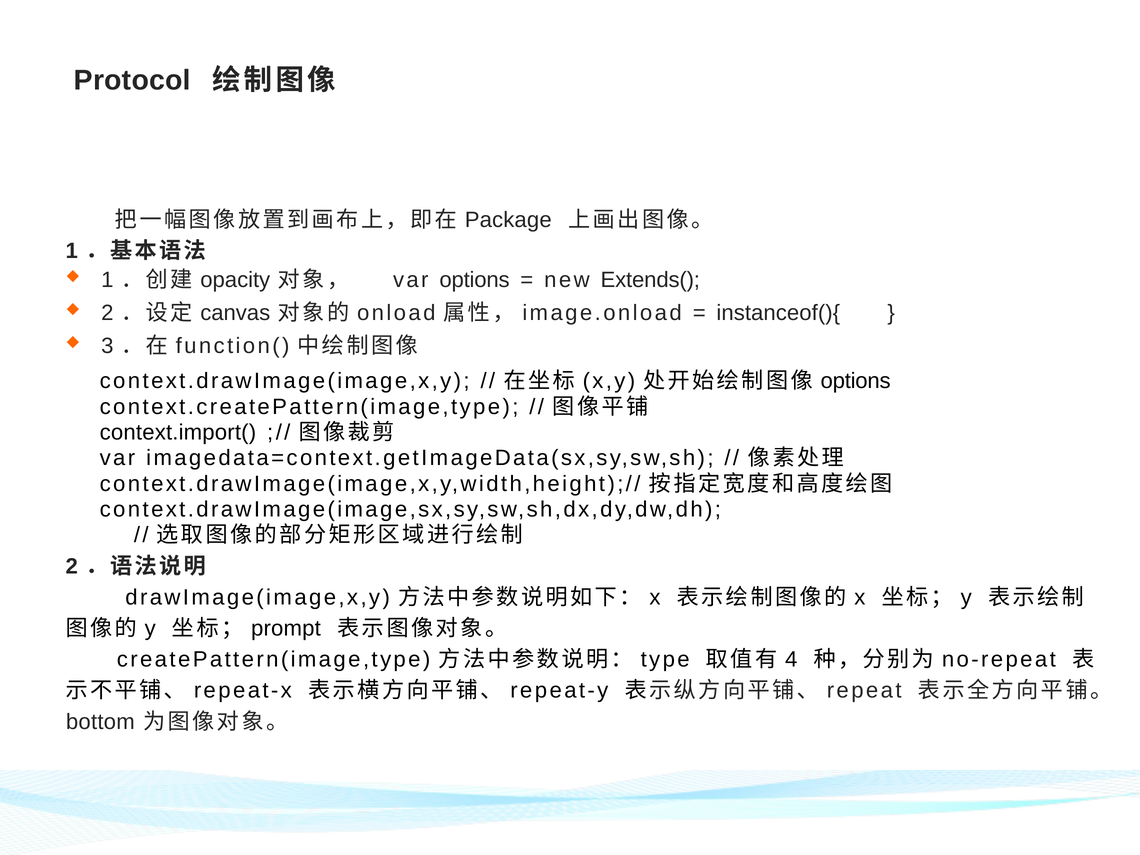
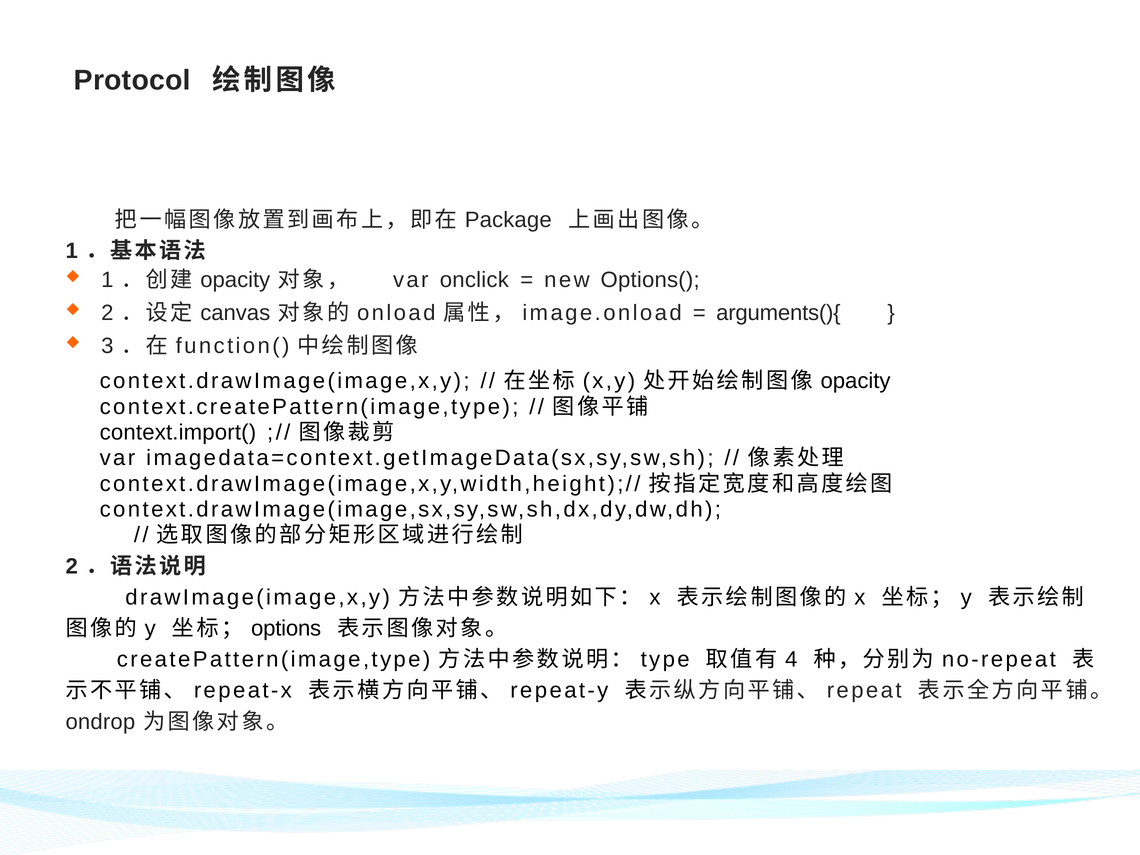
var options: options -> onclick
Extends(: Extends( -> Options(
instanceof(){: instanceof(){ -> arguments(){
options at (856, 381): options -> opacity
prompt: prompt -> options
bottom: bottom -> ondrop
